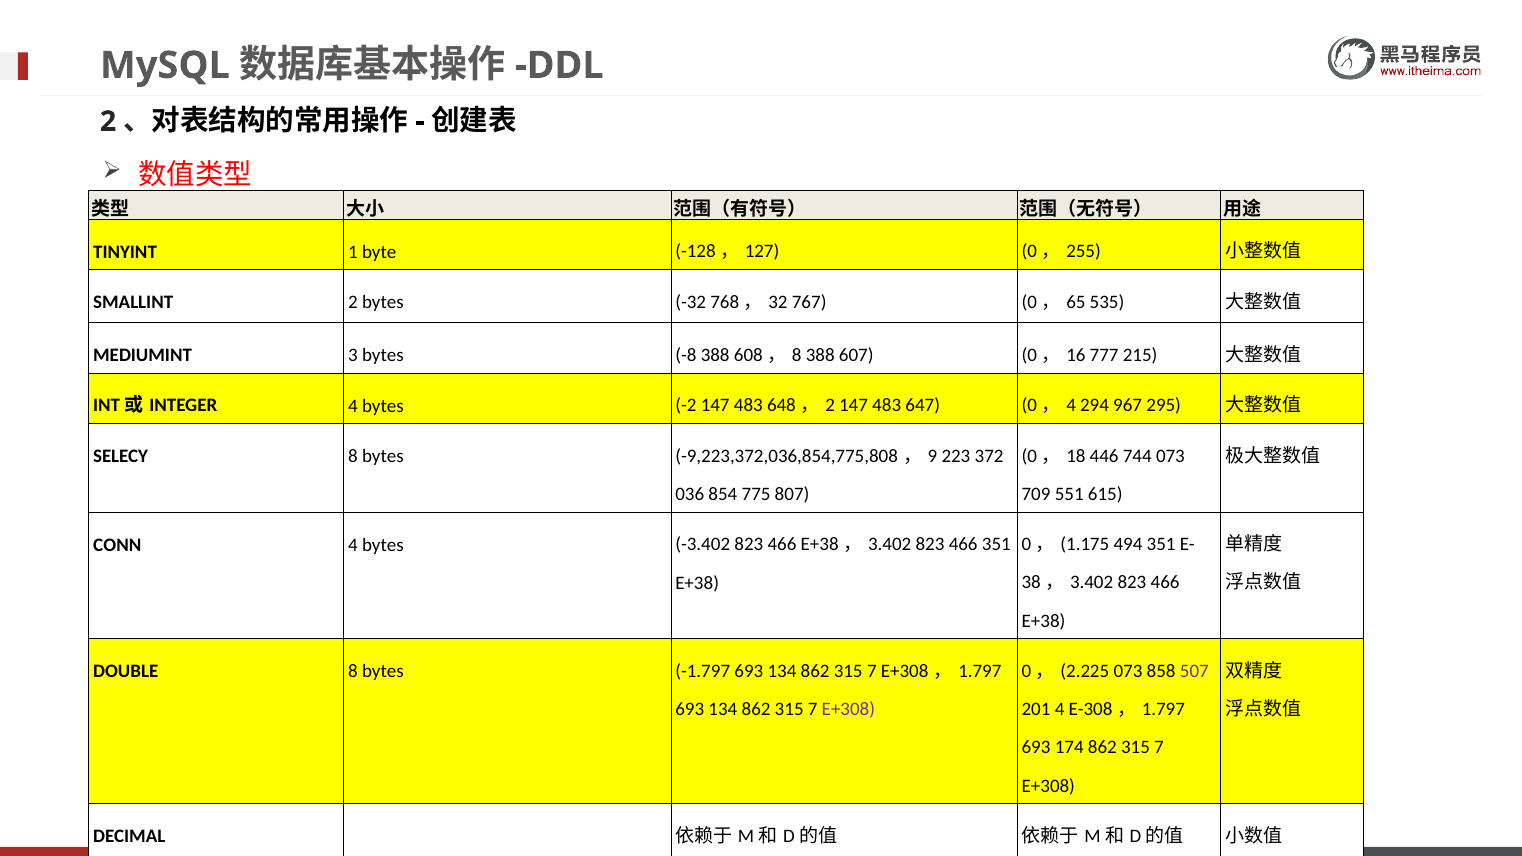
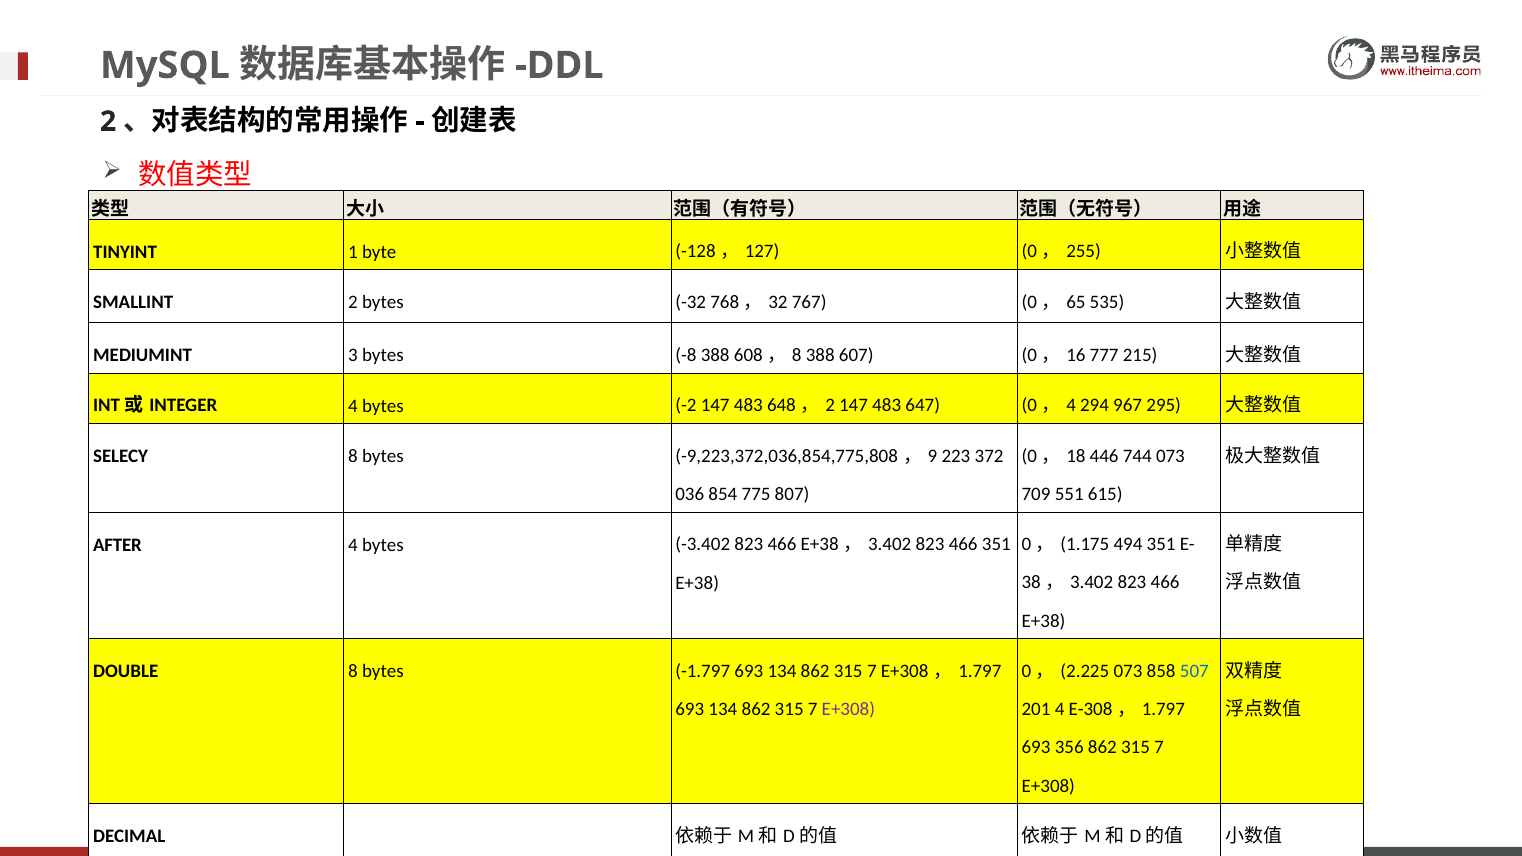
CONN: CONN -> AFTER
507 colour: purple -> blue
174: 174 -> 356
